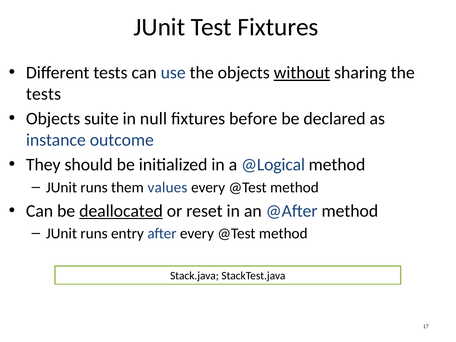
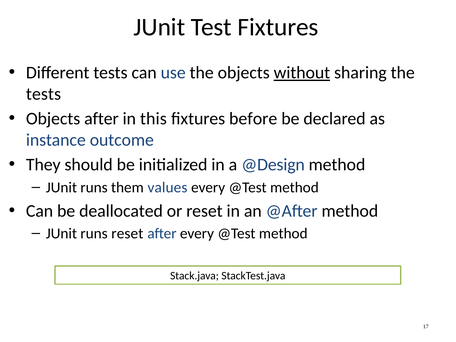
Objects suite: suite -> after
null: null -> this
@Logical: @Logical -> @Design
deallocated underline: present -> none
runs entry: entry -> reset
